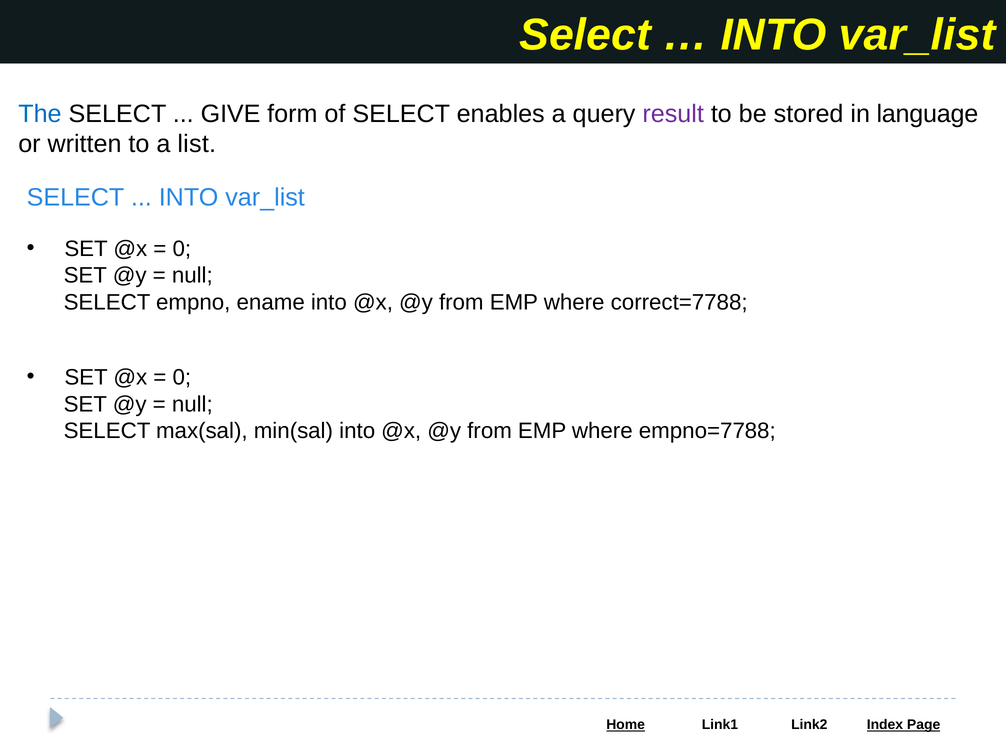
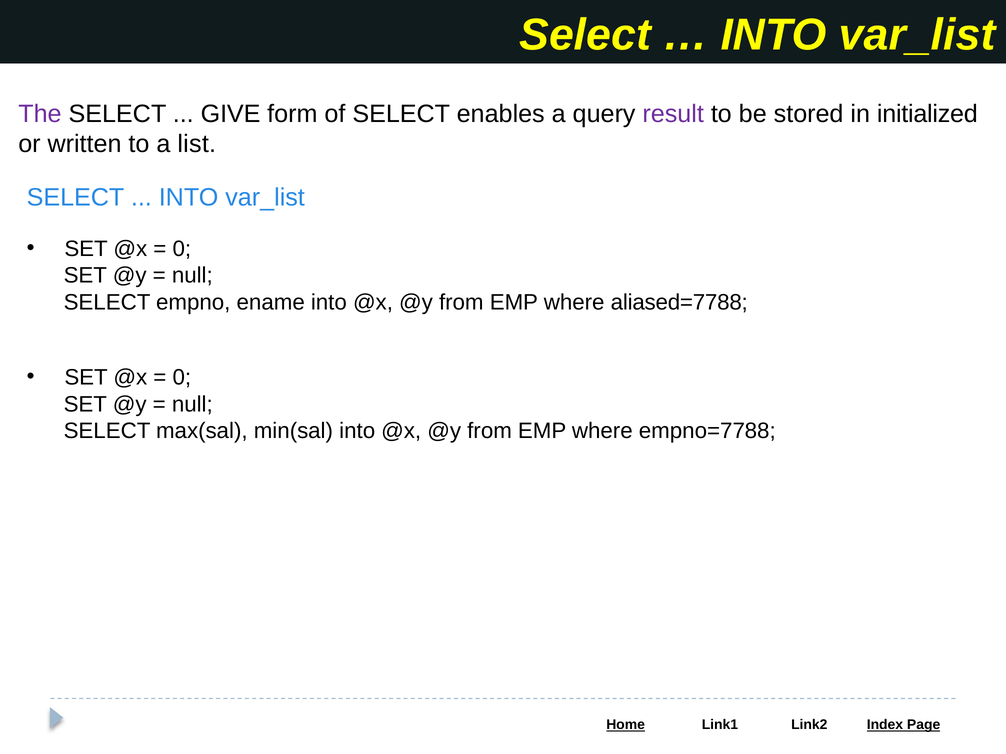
The colour: blue -> purple
language: language -> initialized
correct=7788: correct=7788 -> aliased=7788
